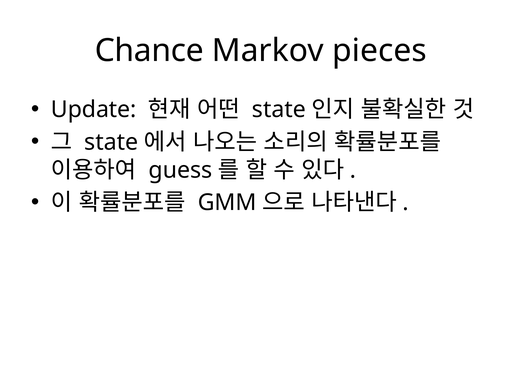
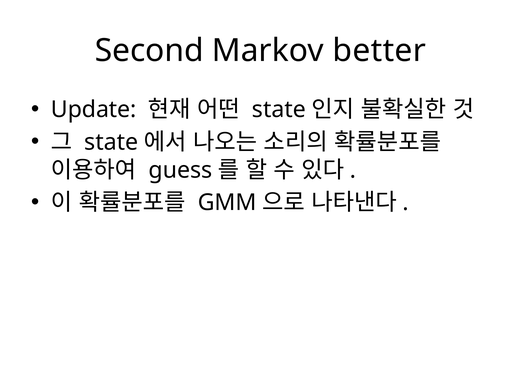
Chance: Chance -> Second
pieces: pieces -> better
